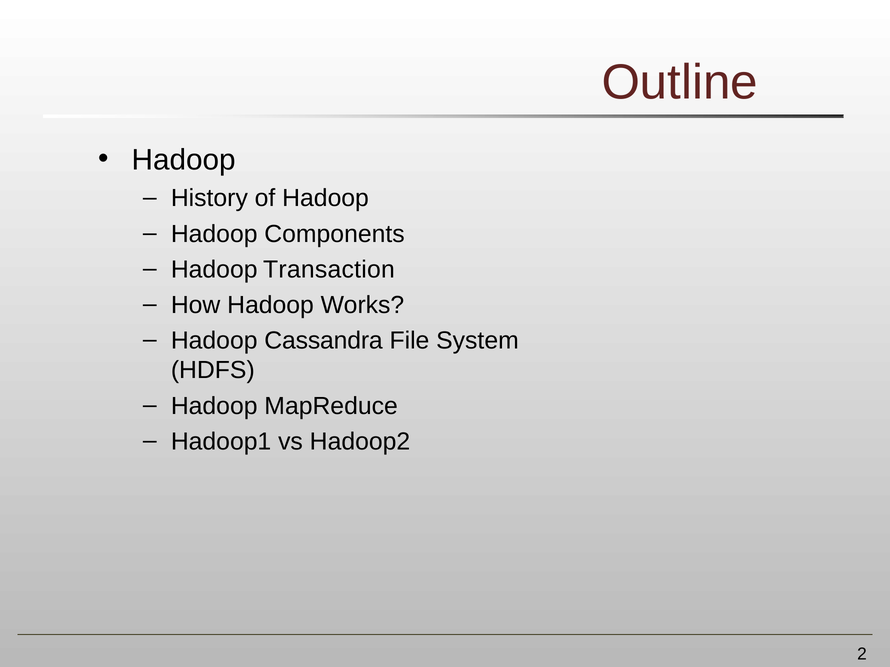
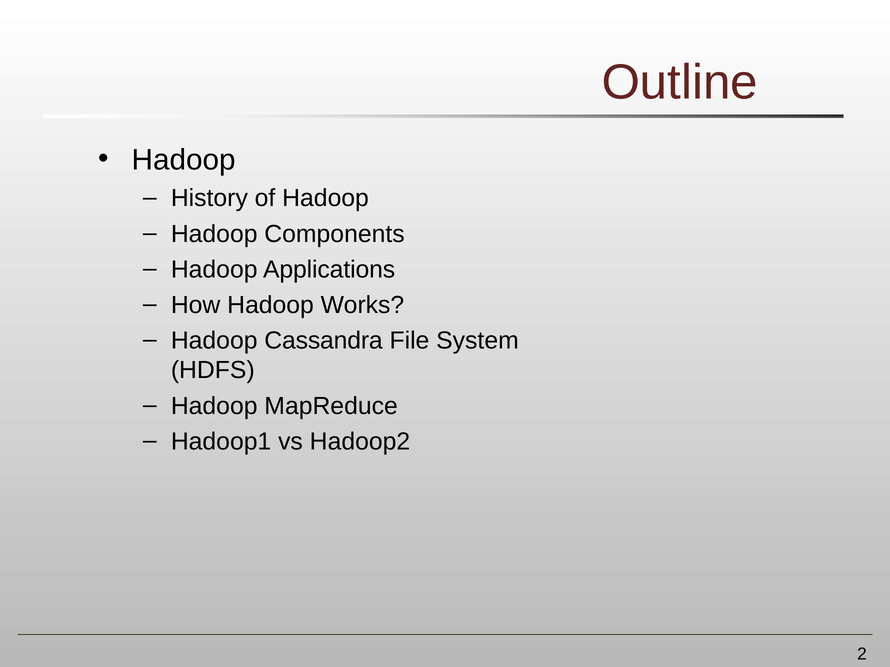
Transaction: Transaction -> Applications
